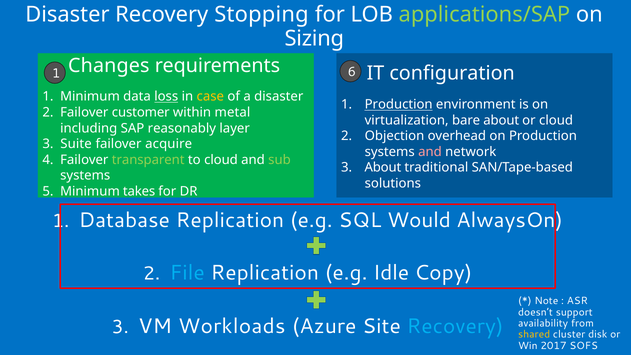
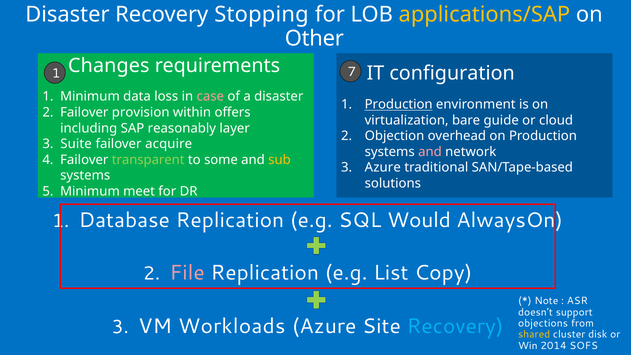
applications/SAP colour: light green -> yellow
Sizing: Sizing -> Other
6: 6 -> 7
loss underline: present -> none
case colour: yellow -> pink
customer: customer -> provision
metal: metal -> offers
bare about: about -> guide
to cloud: cloud -> some
sub colour: light green -> yellow
About at (383, 168): About -> Azure
takes: takes -> meet
File colour: light blue -> pink
Idle: Idle -> List
availability: availability -> objections
2017: 2017 -> 2014
